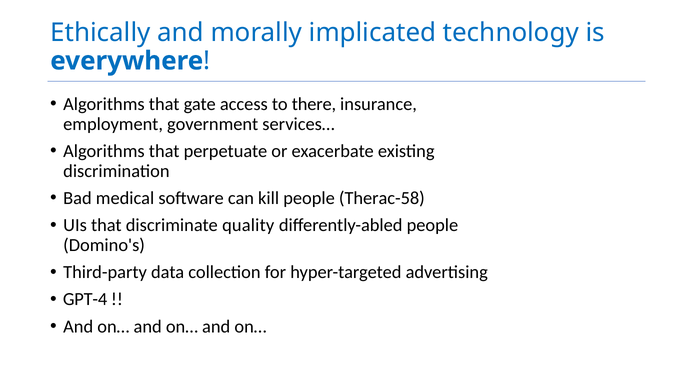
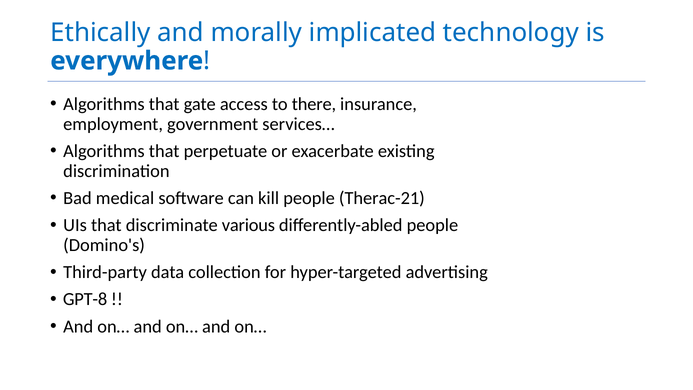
Therac-58: Therac-58 -> Therac-21
quality: quality -> various
GPT-4: GPT-4 -> GPT-8
